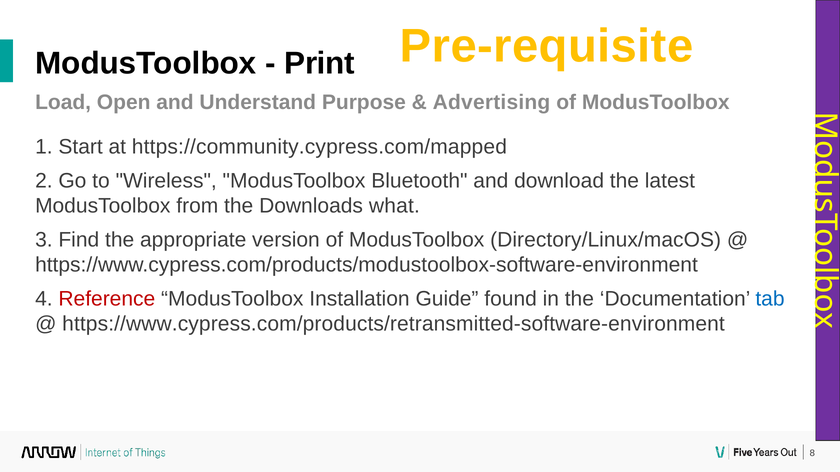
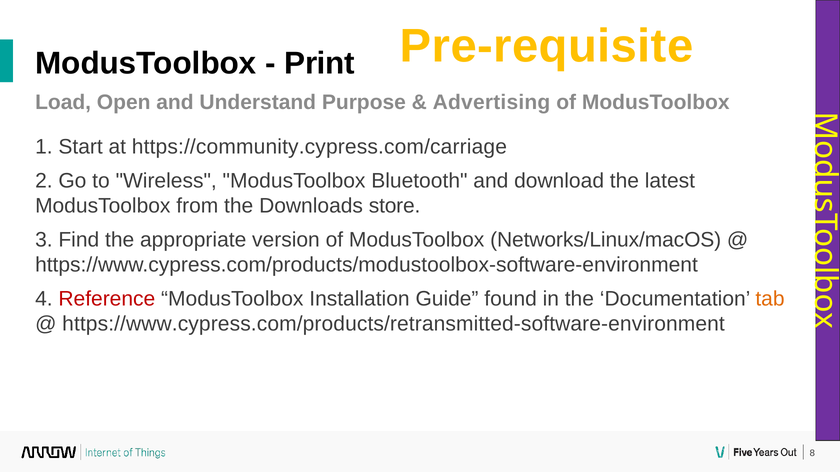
https://community.cypress.com/mapped: https://community.cypress.com/mapped -> https://community.cypress.com/carriage
what: what -> store
Directory/Linux/macOS: Directory/Linux/macOS -> Networks/Linux/macOS
tab colour: blue -> orange
